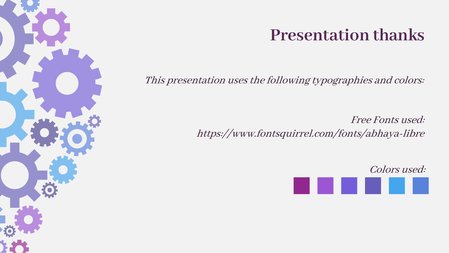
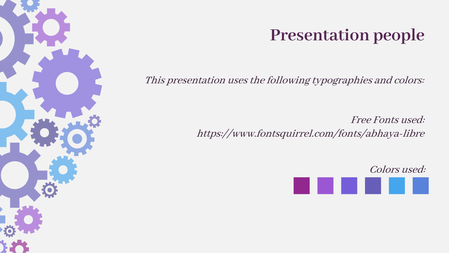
thanks: thanks -> people
